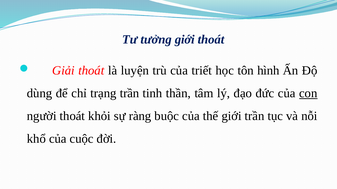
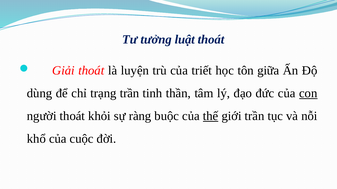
tưởng giới: giới -> luật
hình: hình -> giữa
thế underline: none -> present
